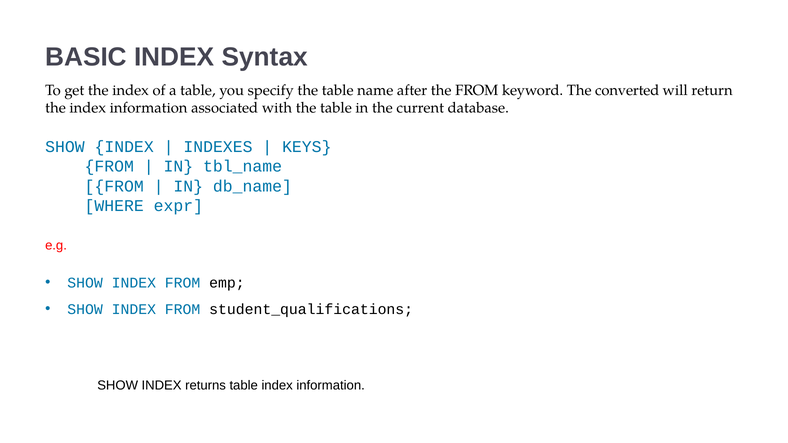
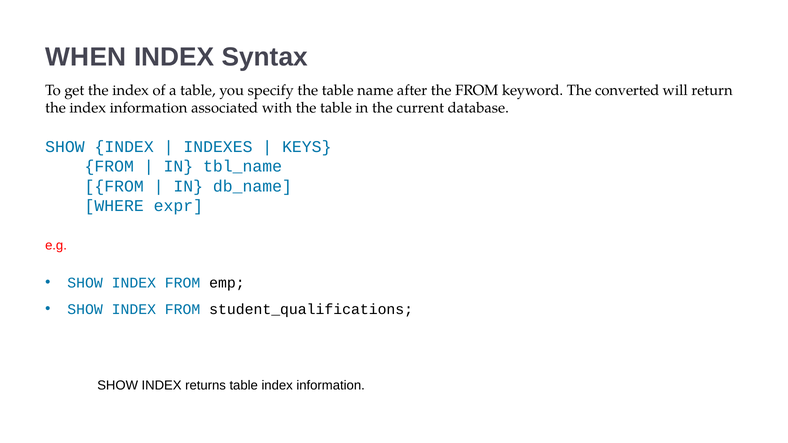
BASIC: BASIC -> WHEN
